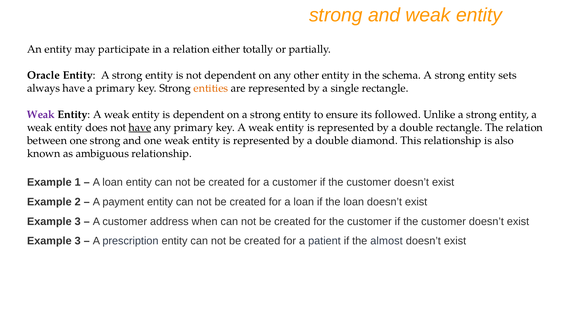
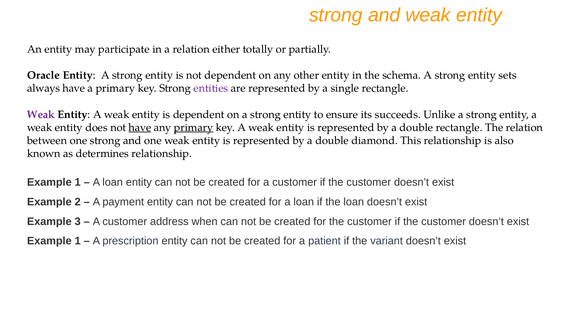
entities colour: orange -> purple
followed: followed -> succeeds
primary at (194, 127) underline: none -> present
ambiguous: ambiguous -> determines
3 at (78, 241): 3 -> 1
almost: almost -> variant
